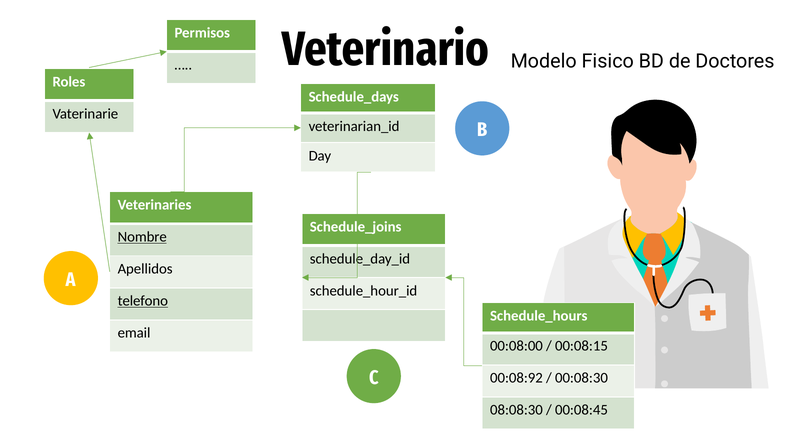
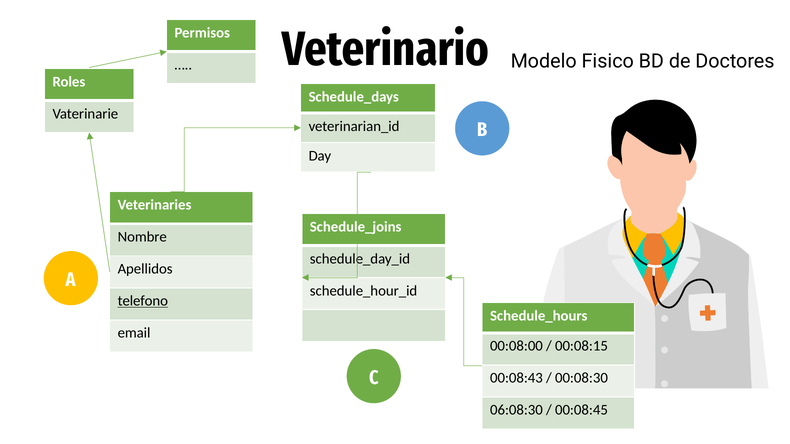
Nombre underline: present -> none
00:08:92: 00:08:92 -> 00:08:43
08:08:30: 08:08:30 -> 06:08:30
